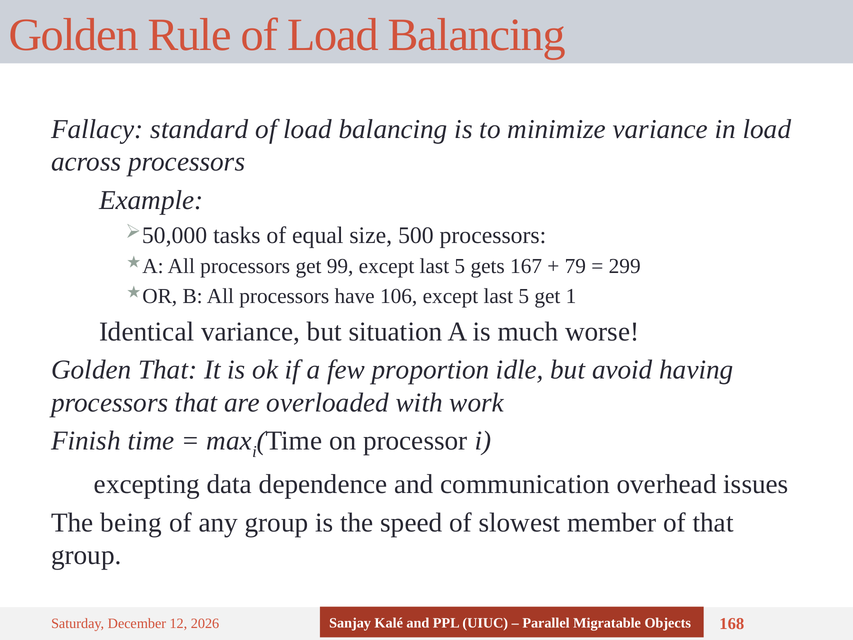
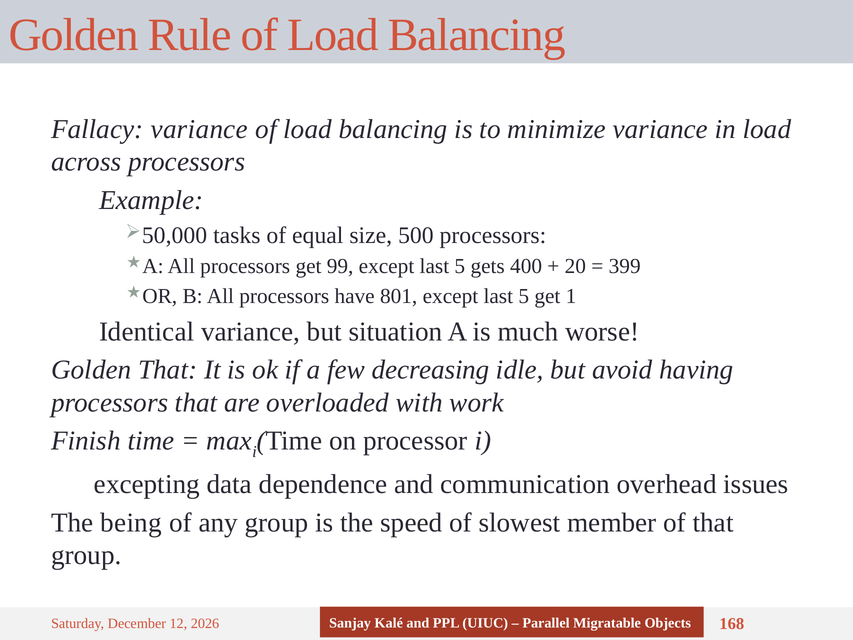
Fallacy standard: standard -> variance
167: 167 -> 400
79: 79 -> 20
299: 299 -> 399
106: 106 -> 801
proportion: proportion -> decreasing
